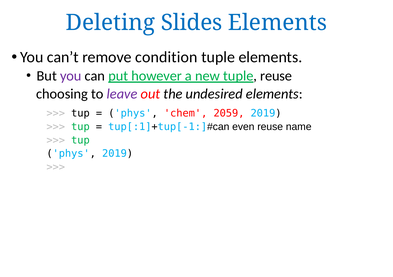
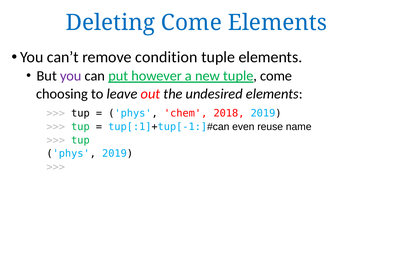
Deleting Slides: Slides -> Come
tuple reuse: reuse -> come
leave colour: purple -> black
2059: 2059 -> 2018
